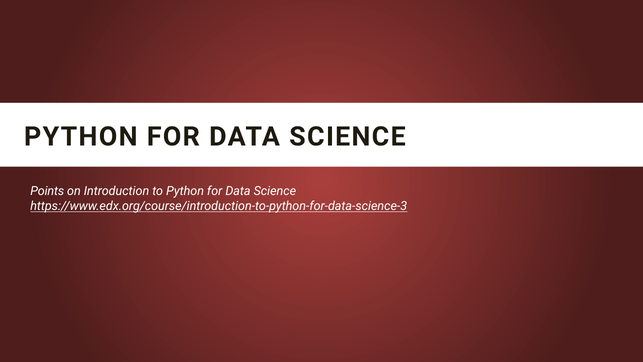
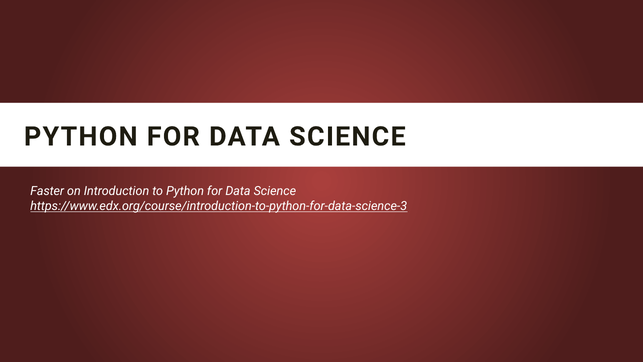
Points: Points -> Faster
